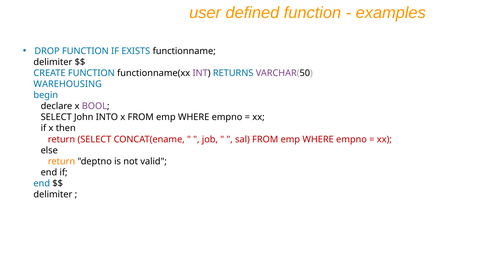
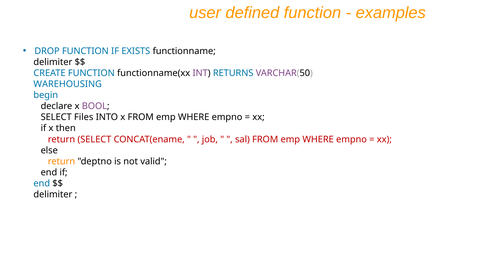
John: John -> Files
